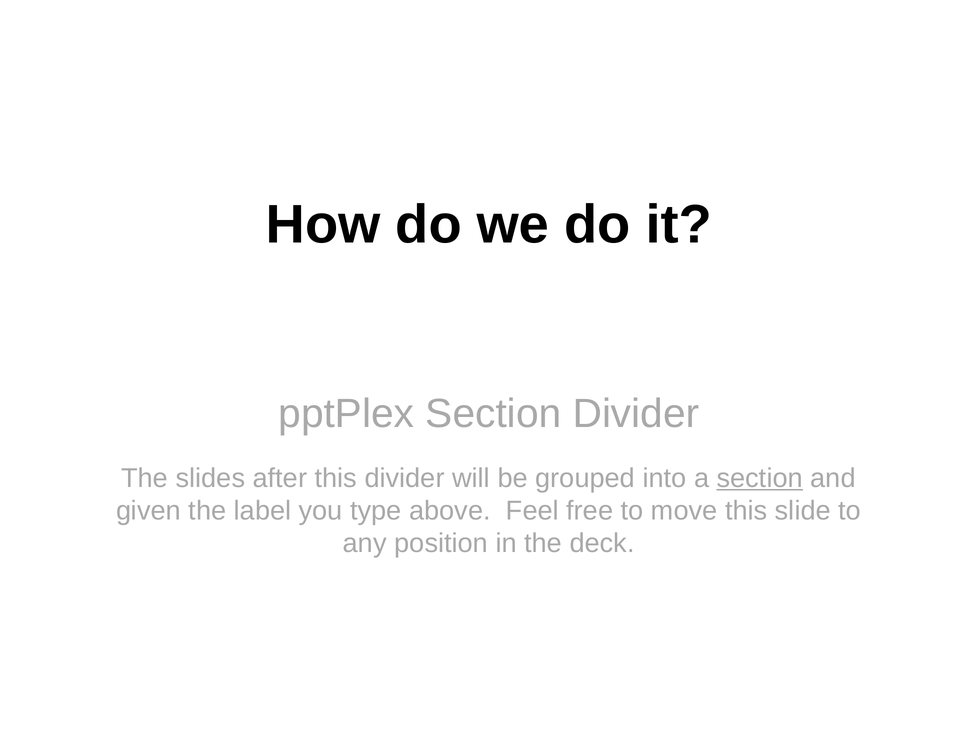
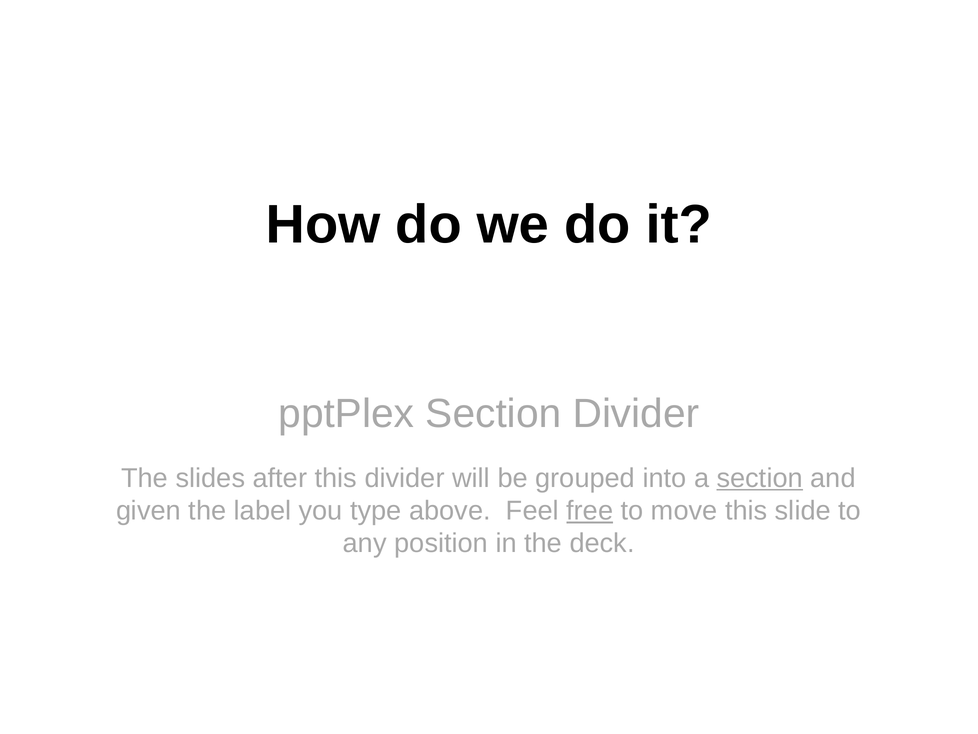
free underline: none -> present
